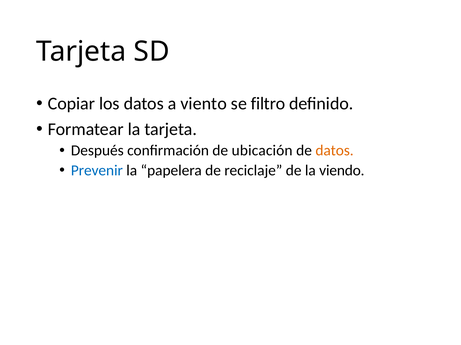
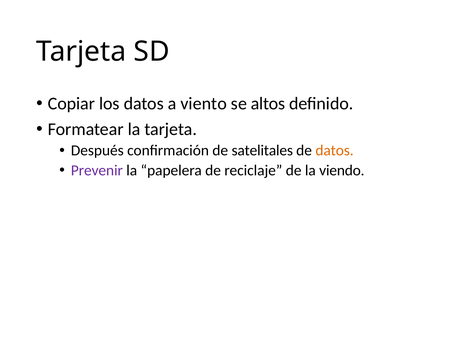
filtro: filtro -> altos
ubicación: ubicación -> satelitales
Prevenir colour: blue -> purple
